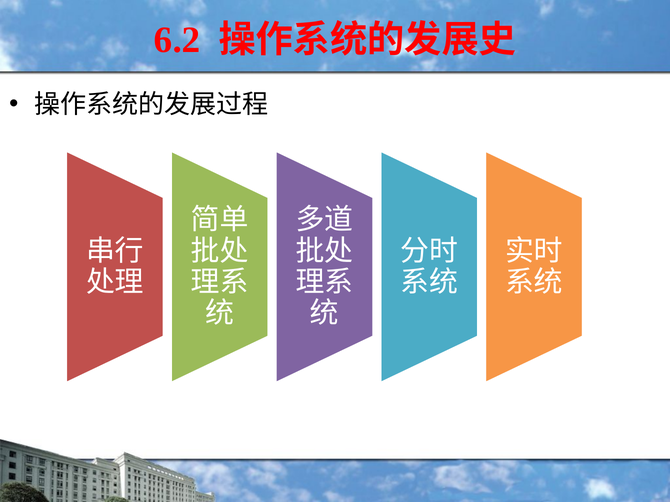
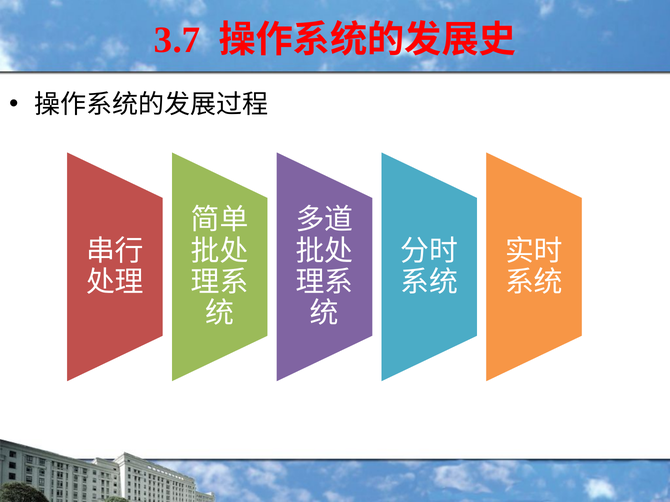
6.2: 6.2 -> 3.7
